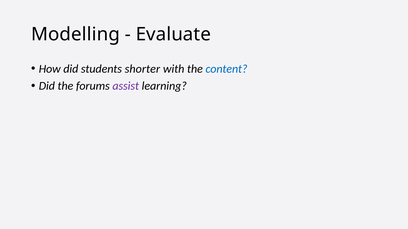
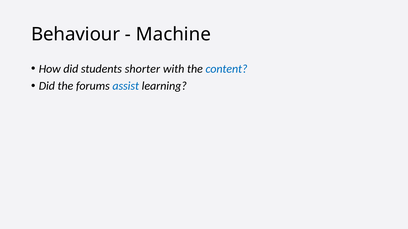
Modelling: Modelling -> Behaviour
Evaluate: Evaluate -> Machine
assist colour: purple -> blue
